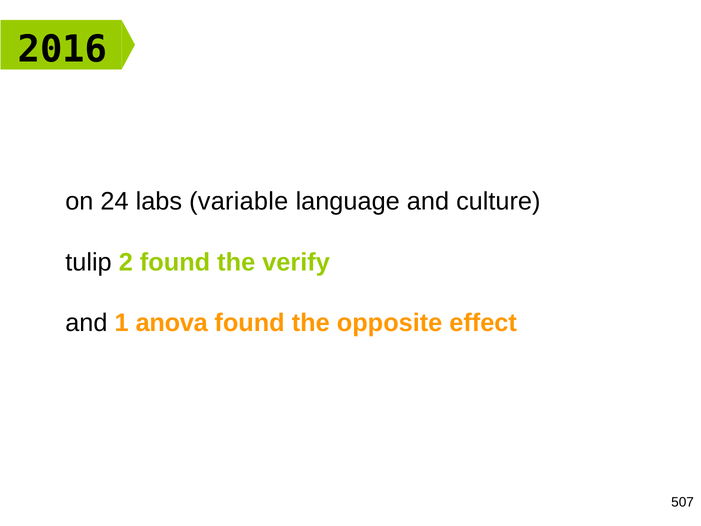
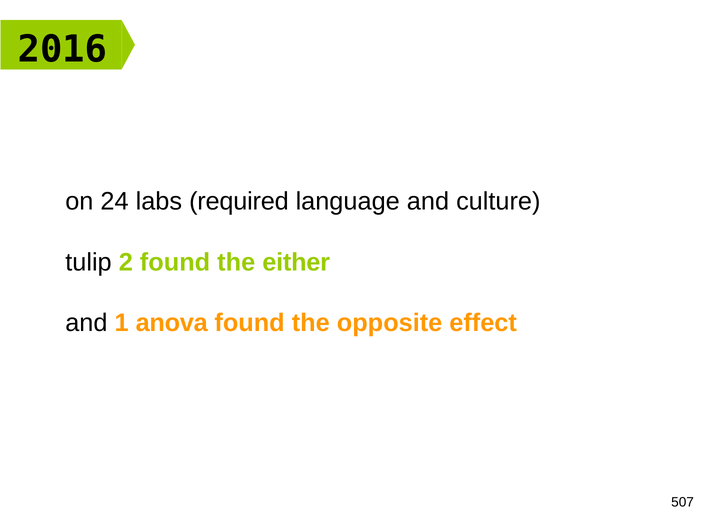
variable: variable -> required
verify: verify -> either
